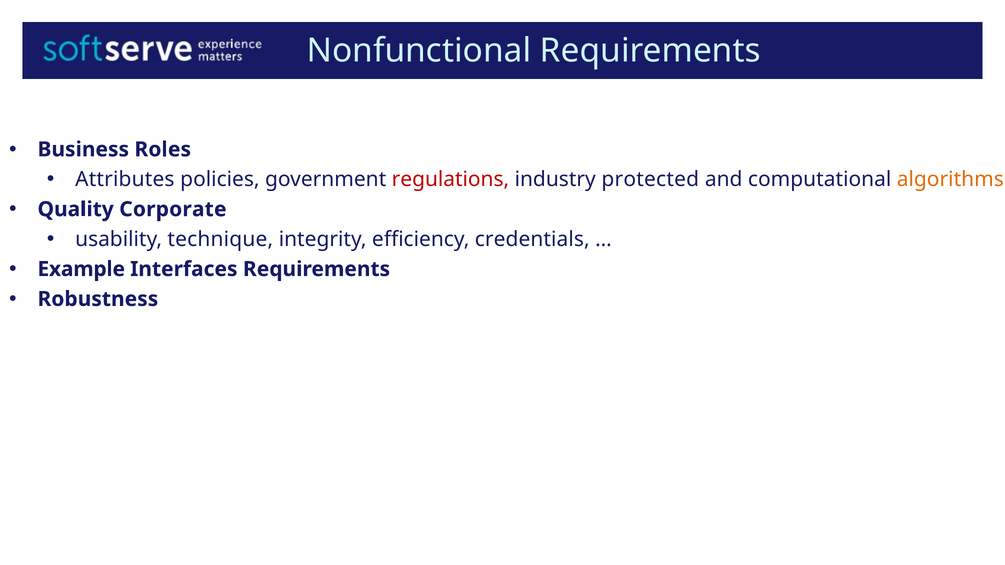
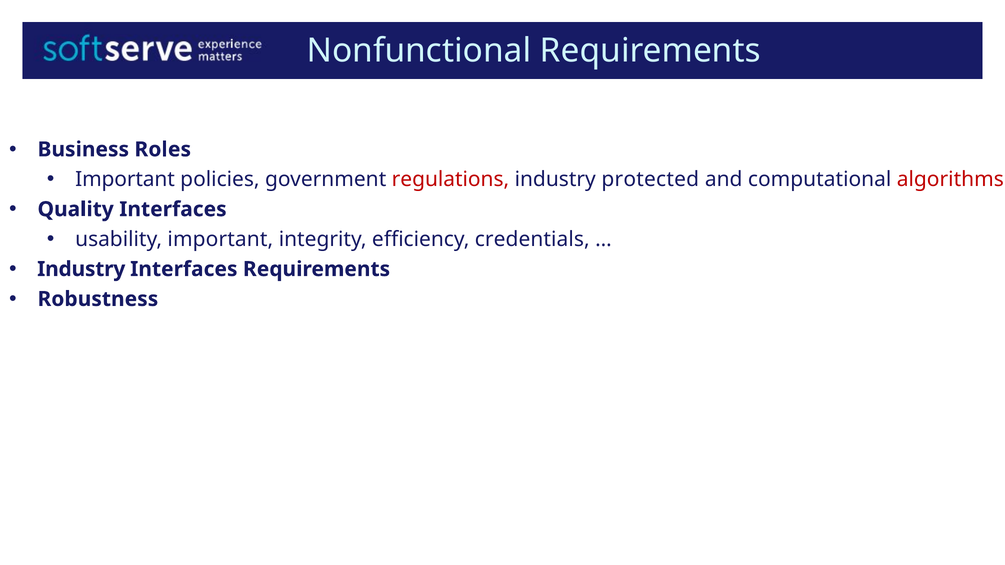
Attributes at (125, 179): Attributes -> Important
algorithms colour: orange -> red
Quality Corporate: Corporate -> Interfaces
usability technique: technique -> important
Example at (81, 269): Example -> Industry
